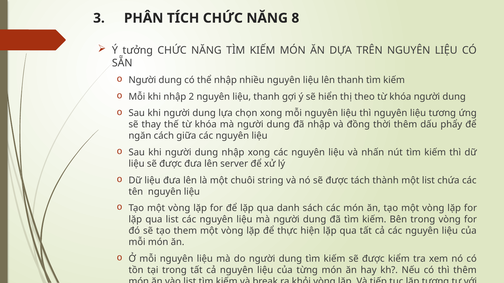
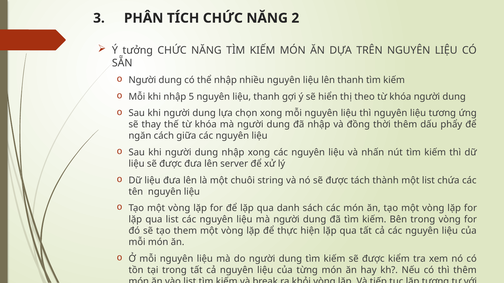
8: 8 -> 2
2: 2 -> 5
